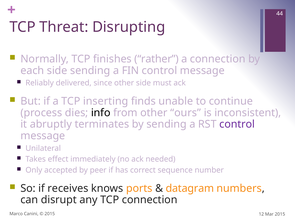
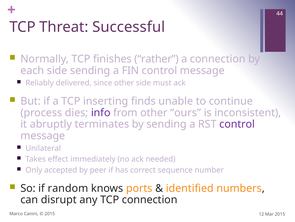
Disrupting: Disrupting -> Successful
info colour: black -> purple
receives: receives -> random
datagram: datagram -> identified
